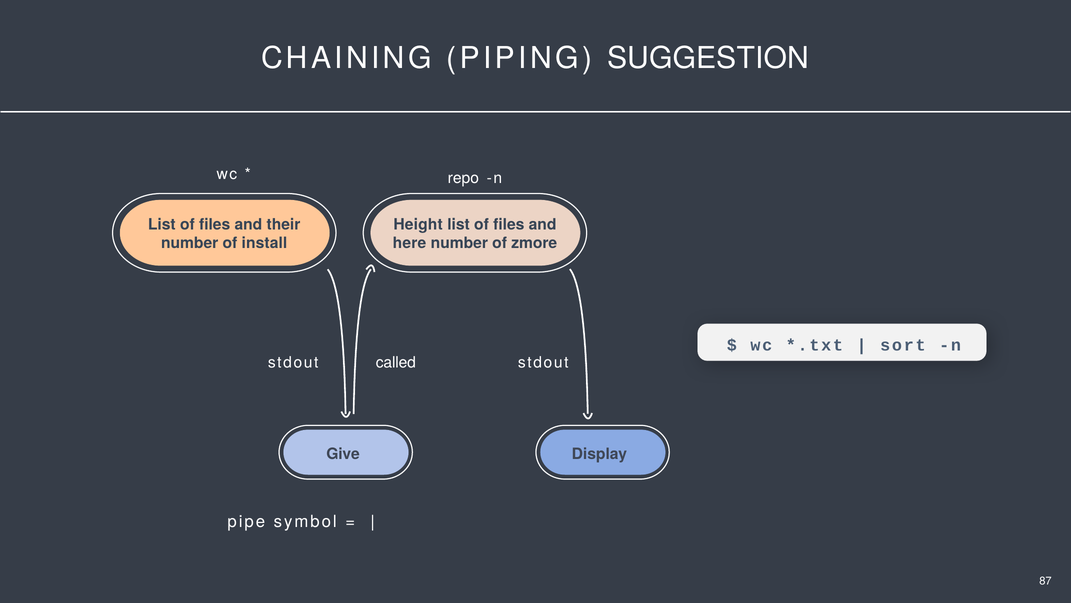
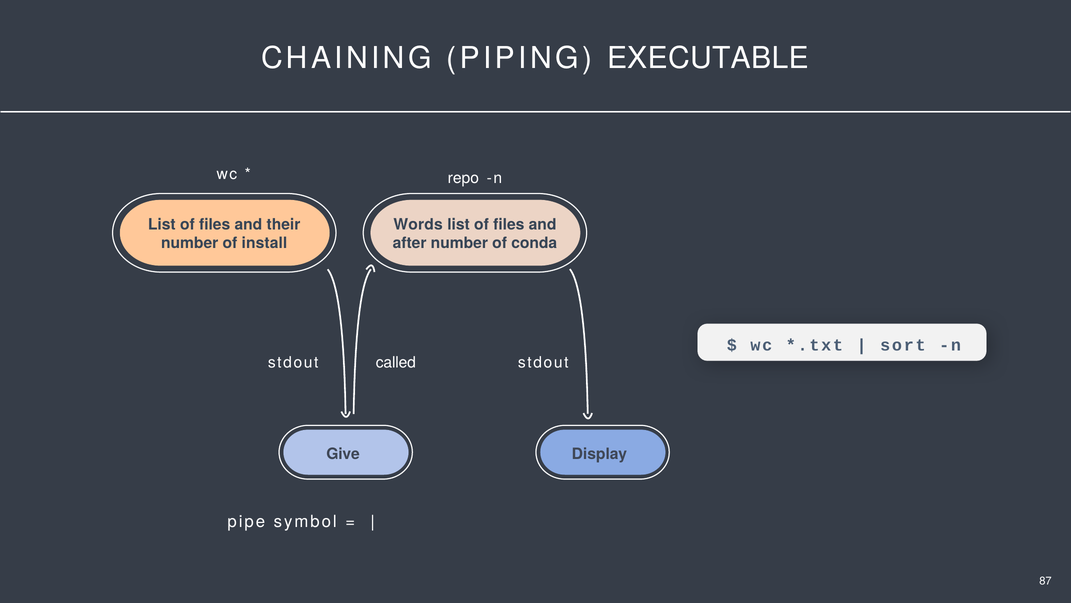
SUGGESTION: SUGGESTION -> EXECUTABLE
Height: Height -> Words
here: here -> after
zmore: zmore -> conda
